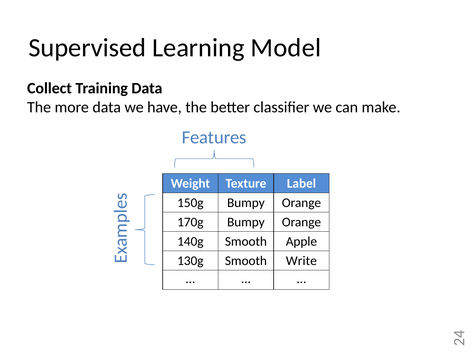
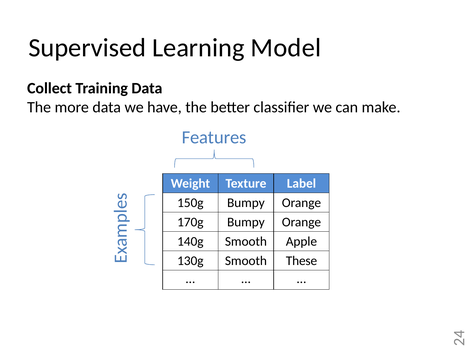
Write: Write -> These
